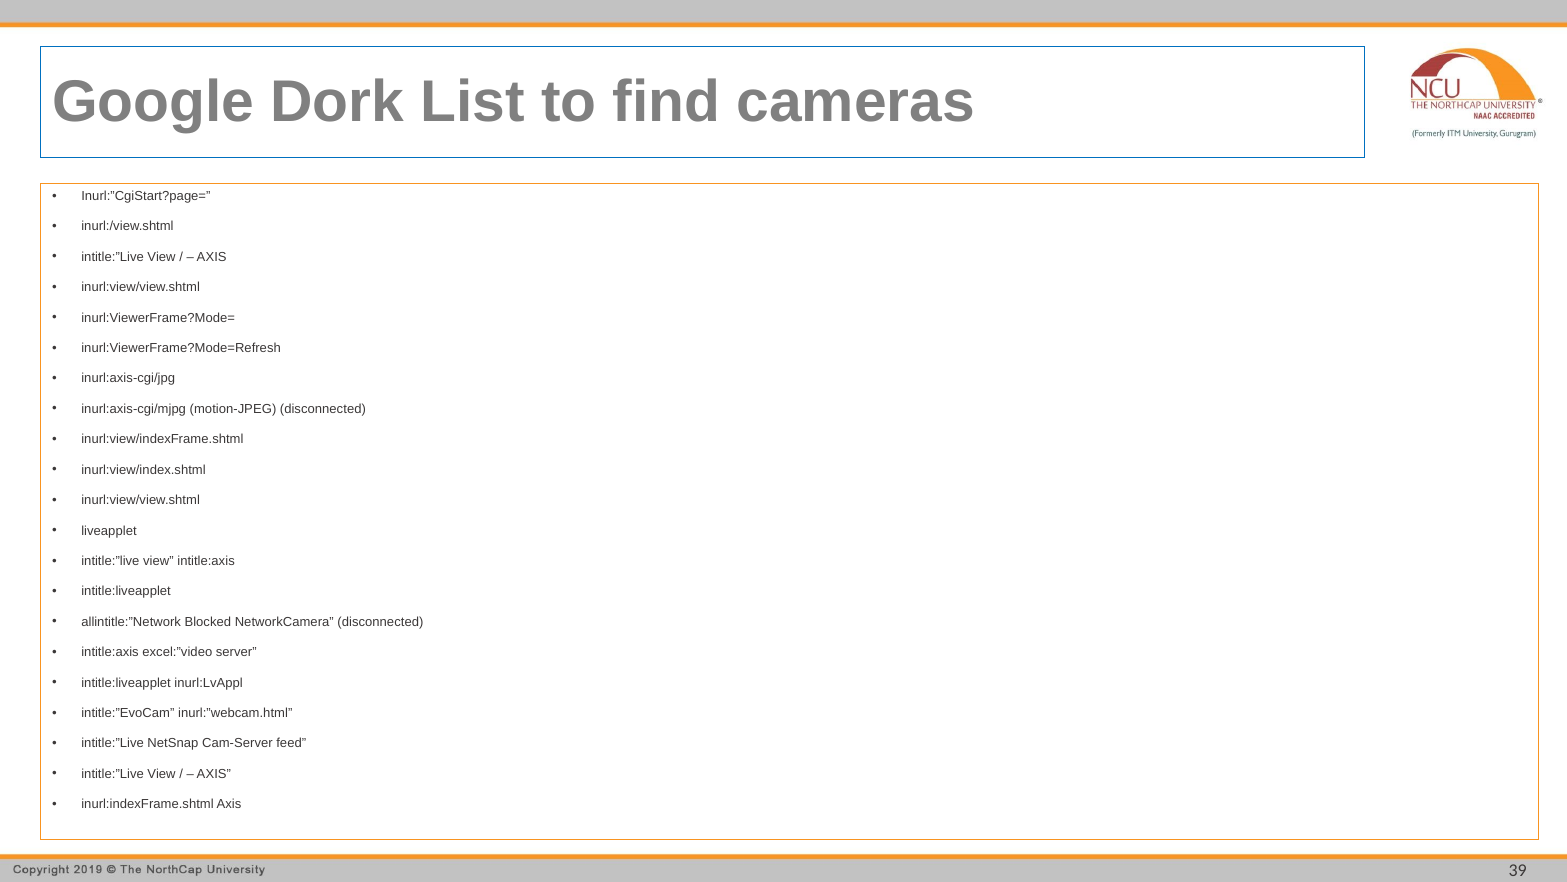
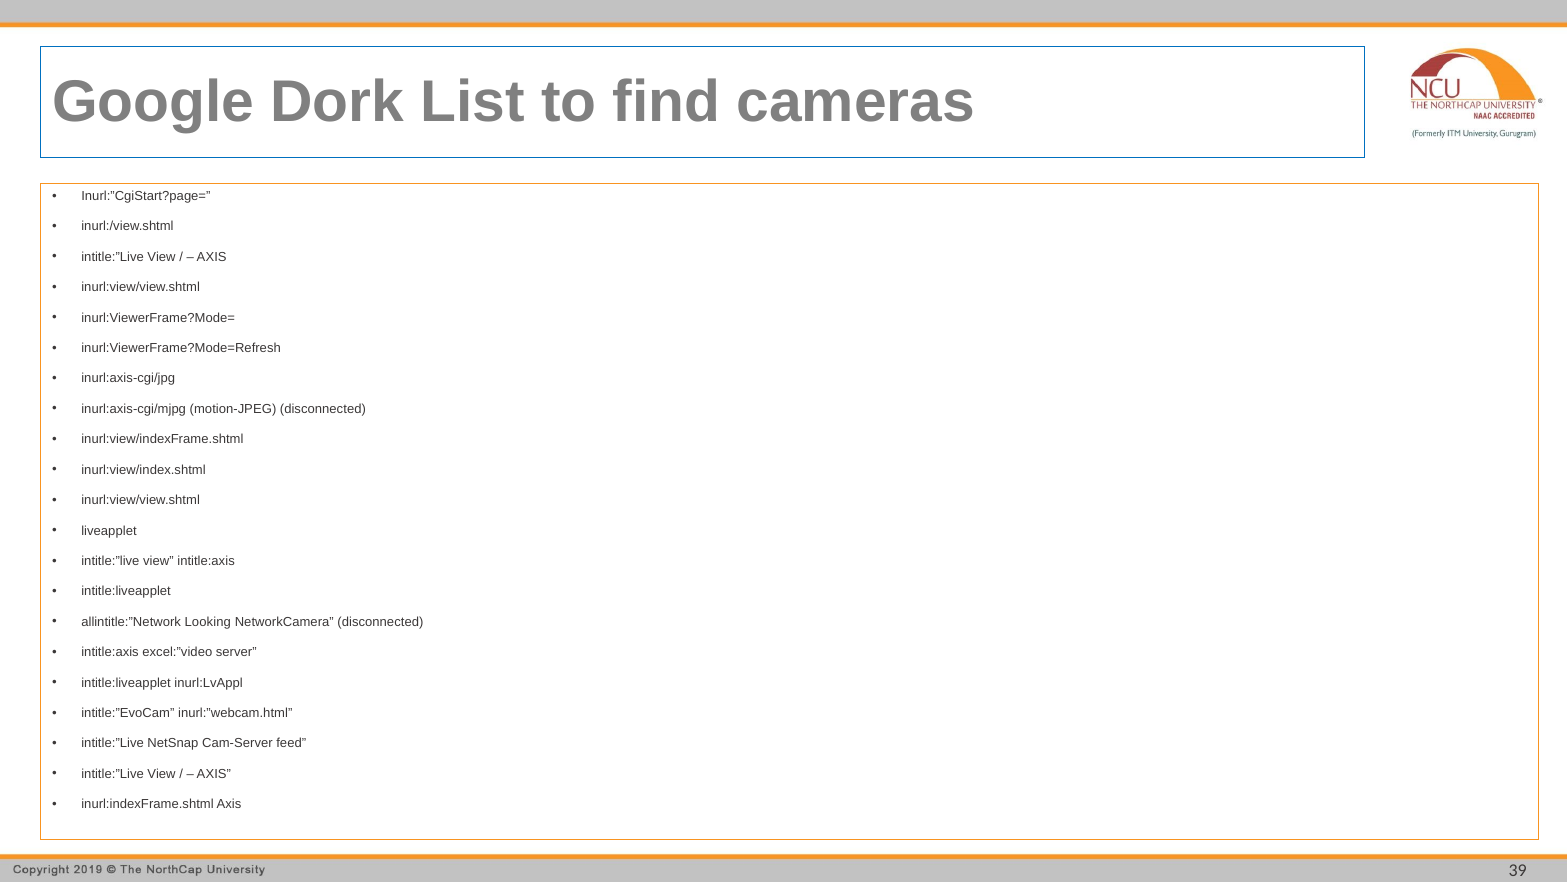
Blocked: Blocked -> Looking
